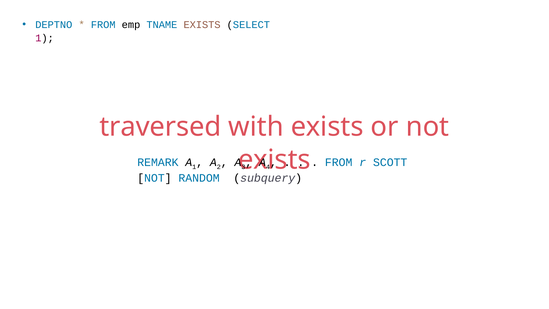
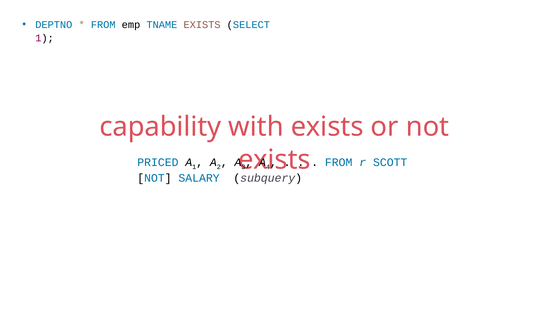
traversed: traversed -> capability
REMARK: REMARK -> PRICED
RANDOM: RANDOM -> SALARY
